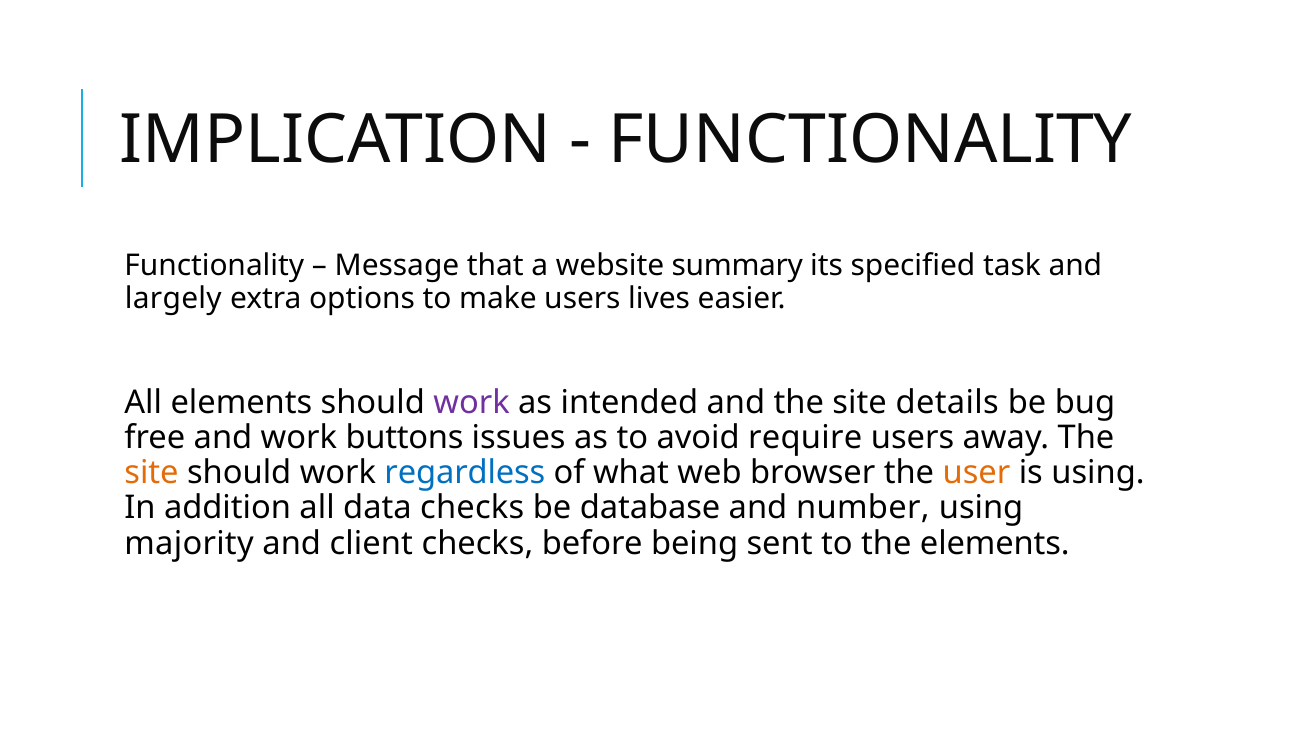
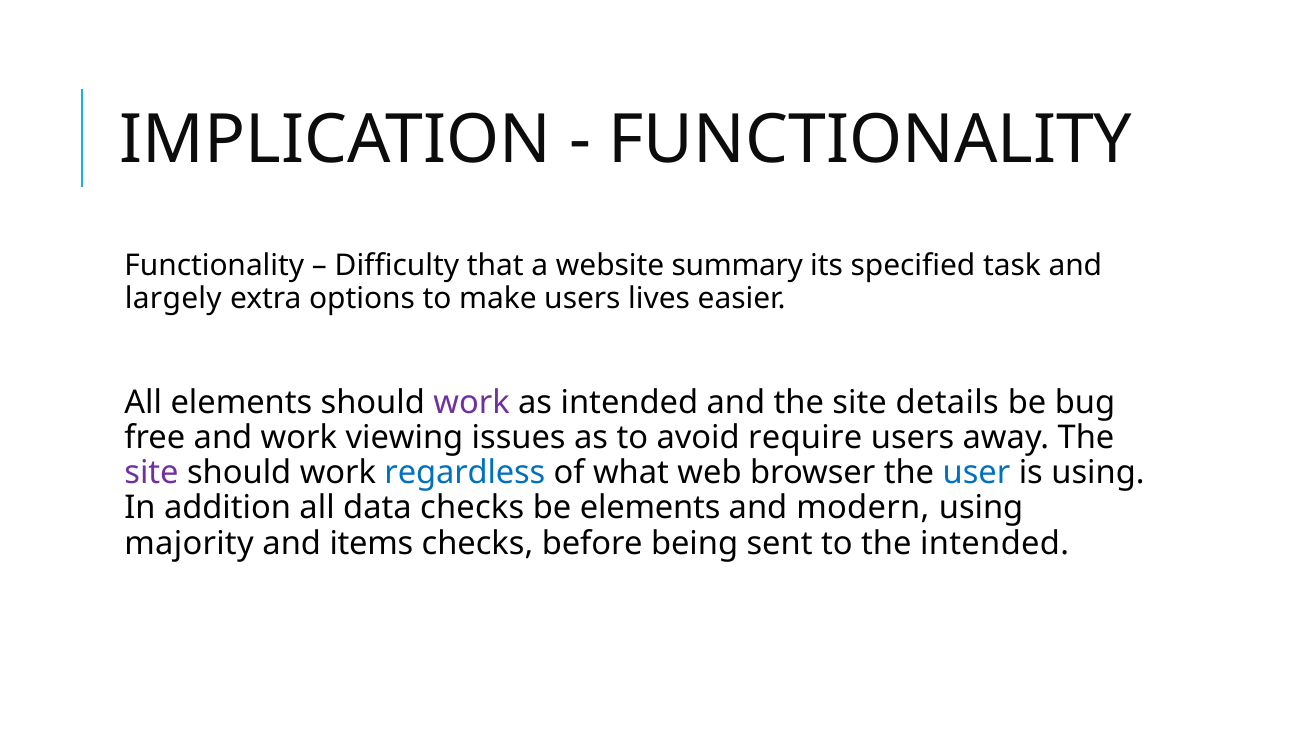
Message: Message -> Difficulty
buttons: buttons -> viewing
site at (151, 473) colour: orange -> purple
user colour: orange -> blue
be database: database -> elements
number: number -> modern
client: client -> items
the elements: elements -> intended
